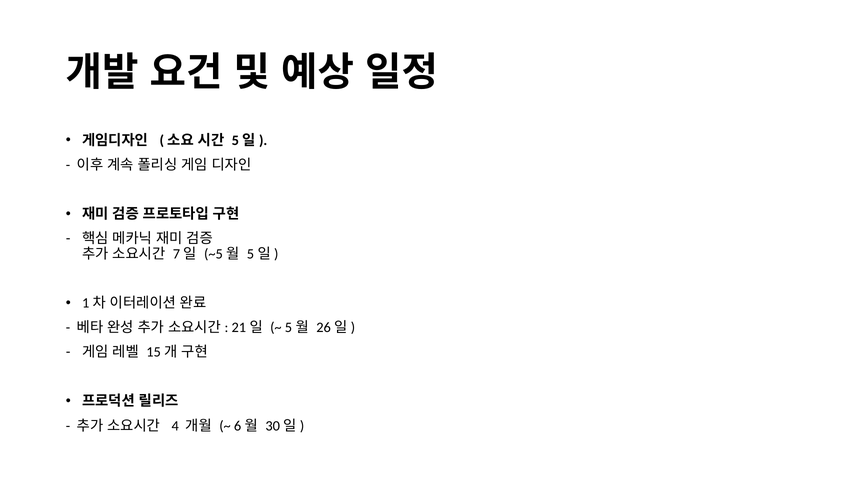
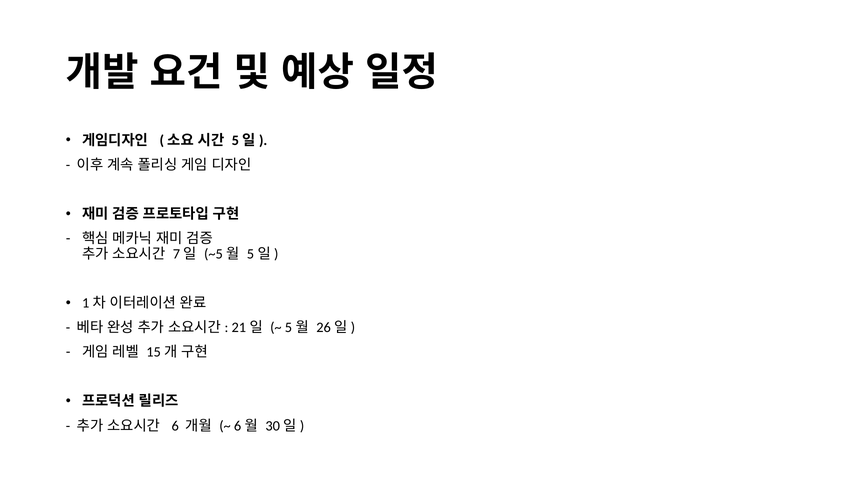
4: 4 -> 6
